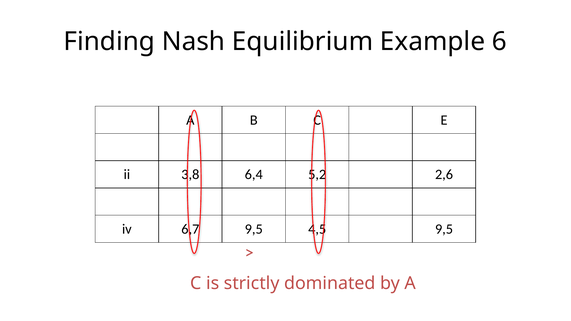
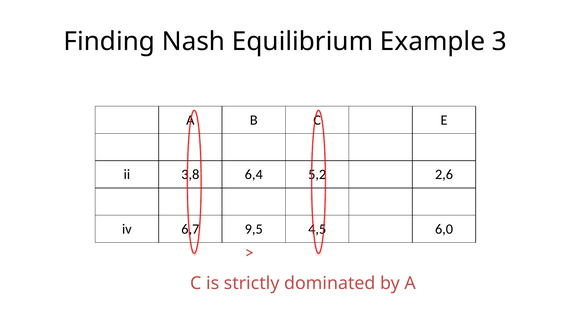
6: 6 -> 3
9,5 at (444, 229): 9,5 -> 6,0
